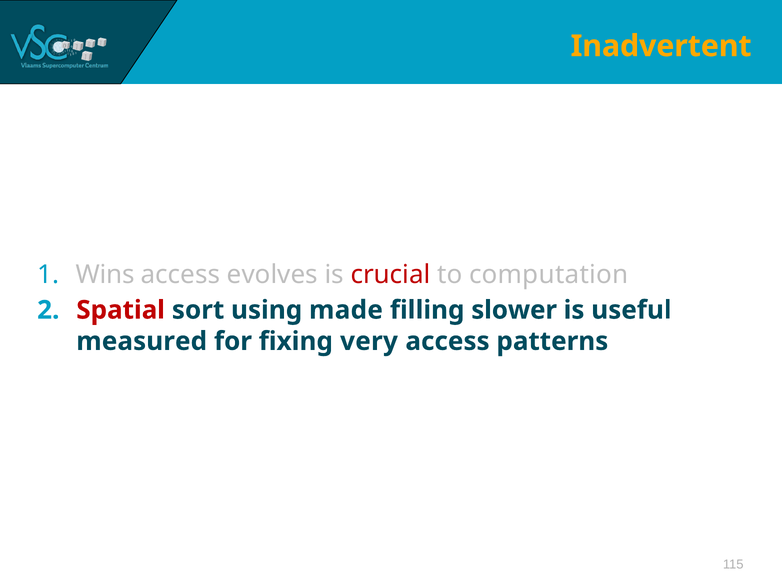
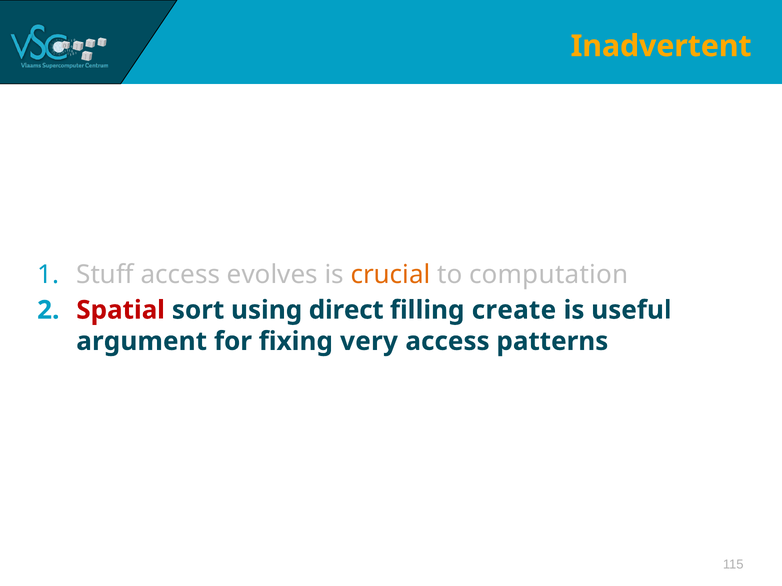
Wins: Wins -> Stuff
crucial colour: red -> orange
made: made -> direct
slower: slower -> create
measured: measured -> argument
